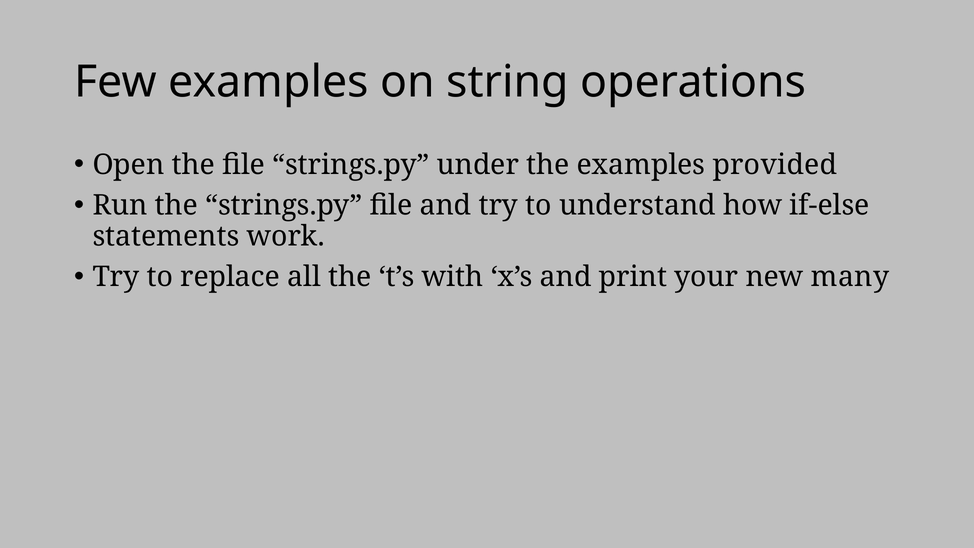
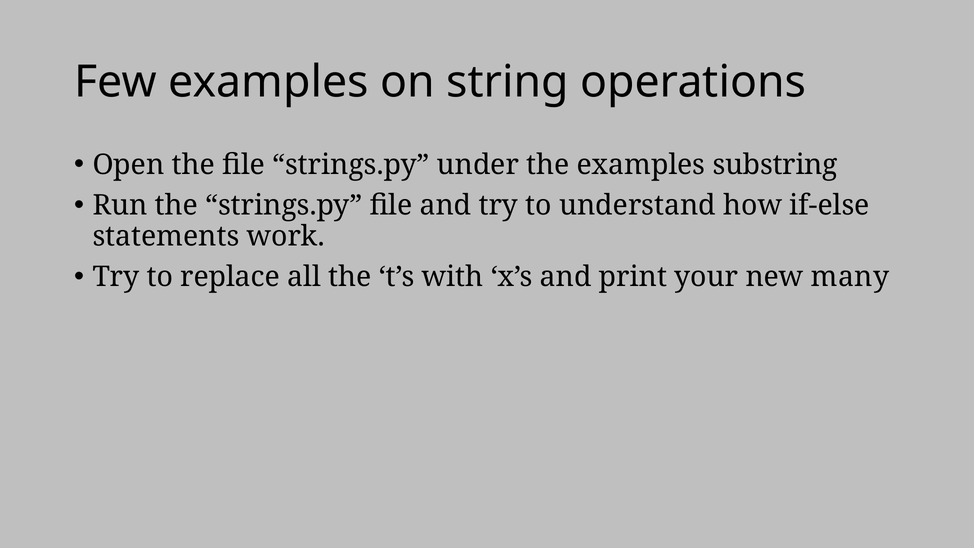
provided: provided -> substring
